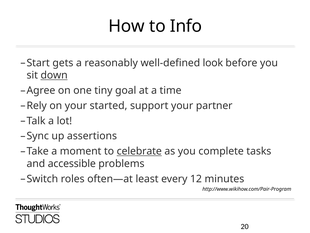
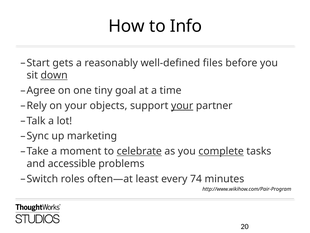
look: look -> files
started: started -> objects
your at (182, 105) underline: none -> present
assertions: assertions -> marketing
complete underline: none -> present
12: 12 -> 74
